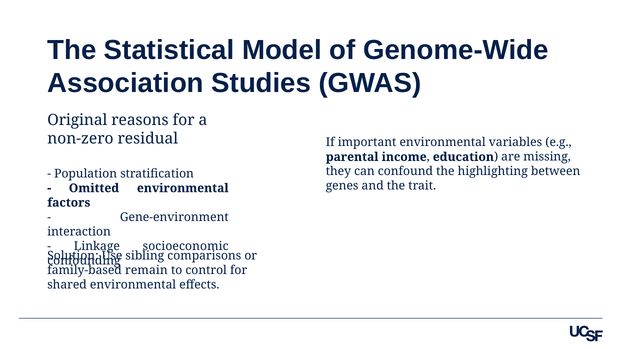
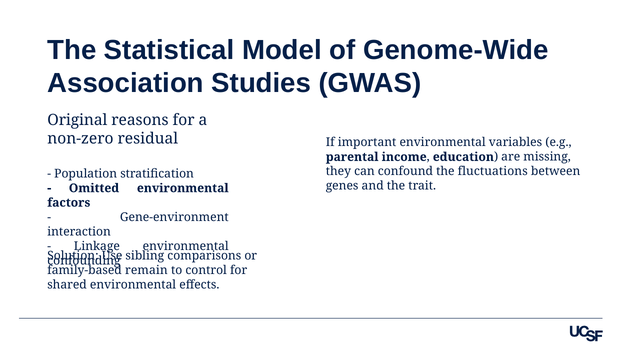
highlighting: highlighting -> fluctuations
Linkage socioeconomic: socioeconomic -> environmental
